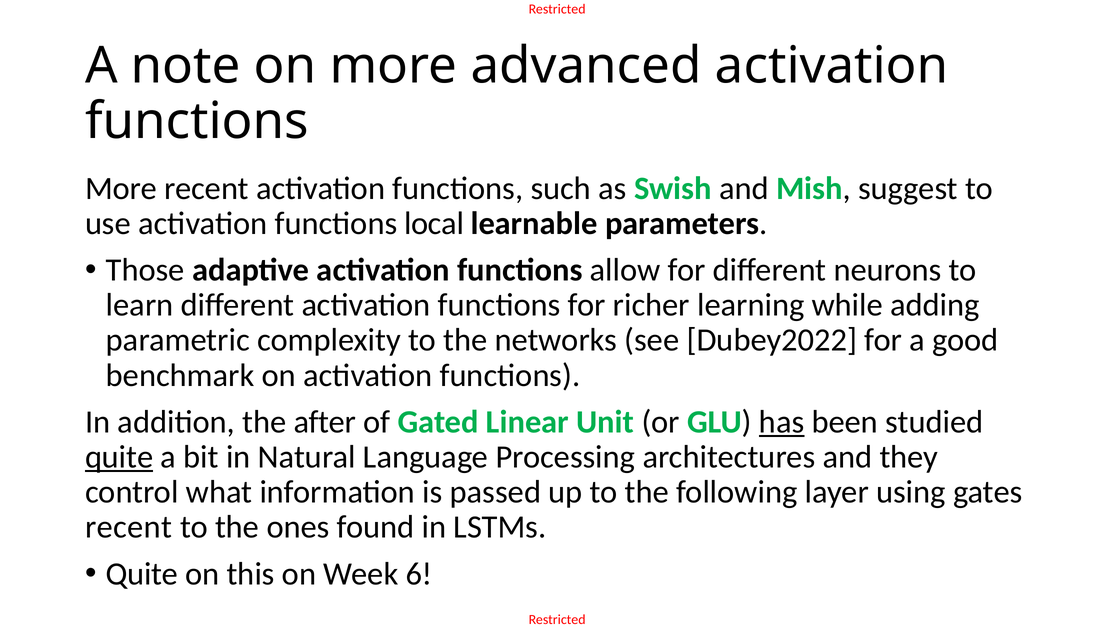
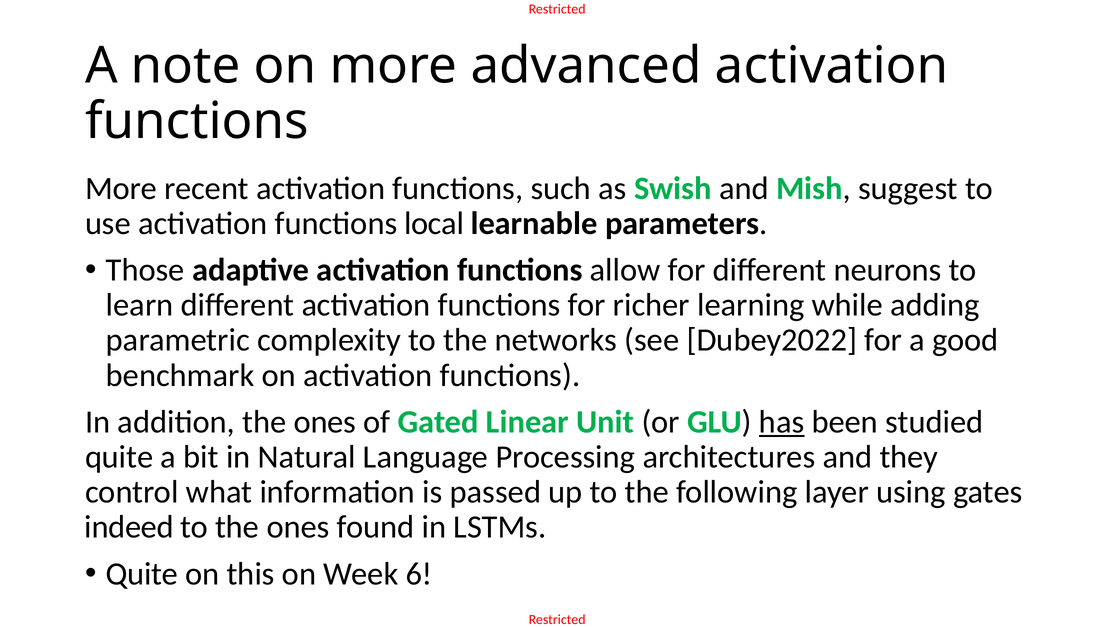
addition the after: after -> ones
quite at (119, 457) underline: present -> none
recent at (129, 527): recent -> indeed
